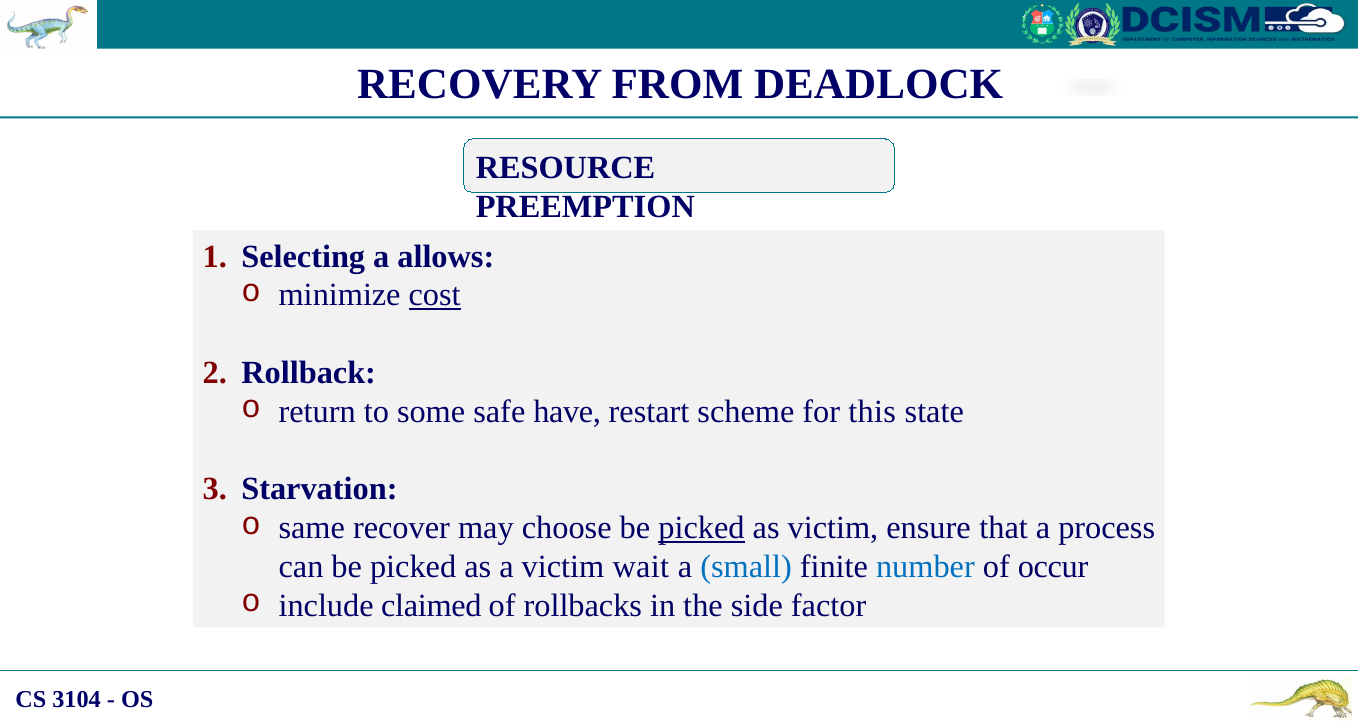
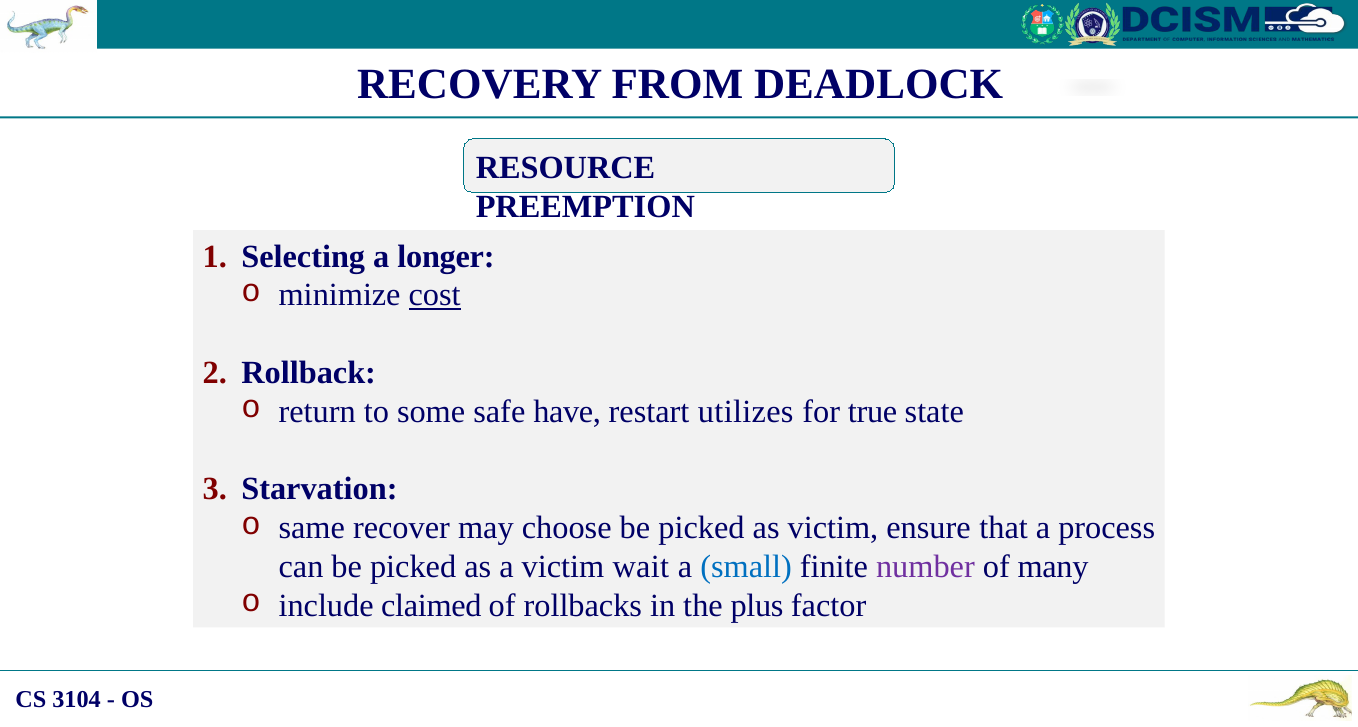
allows: allows -> longer
scheme: scheme -> utilizes
this: this -> true
picked at (701, 528) underline: present -> none
number colour: blue -> purple
occur: occur -> many
side: side -> plus
